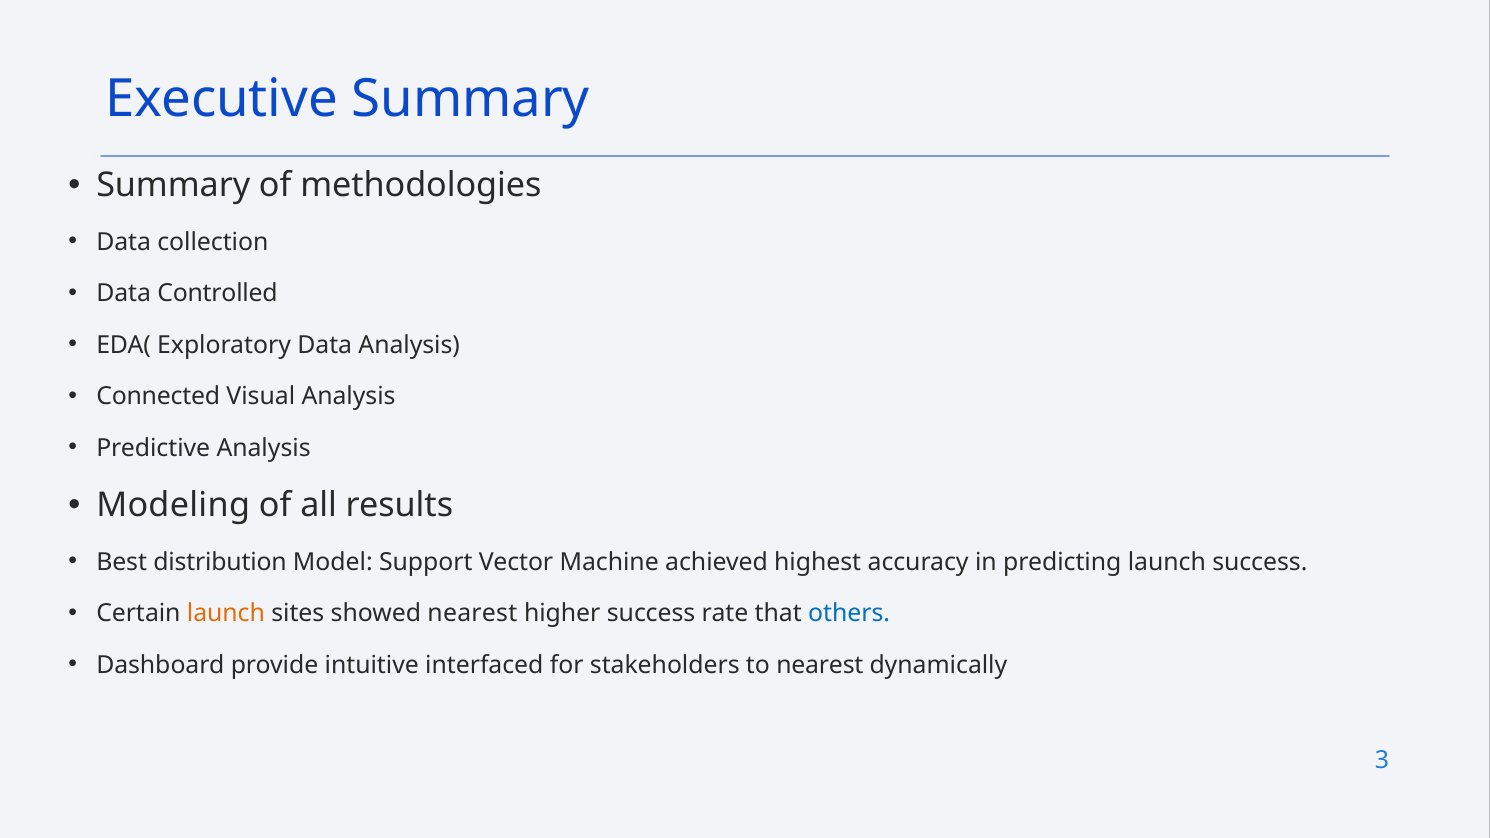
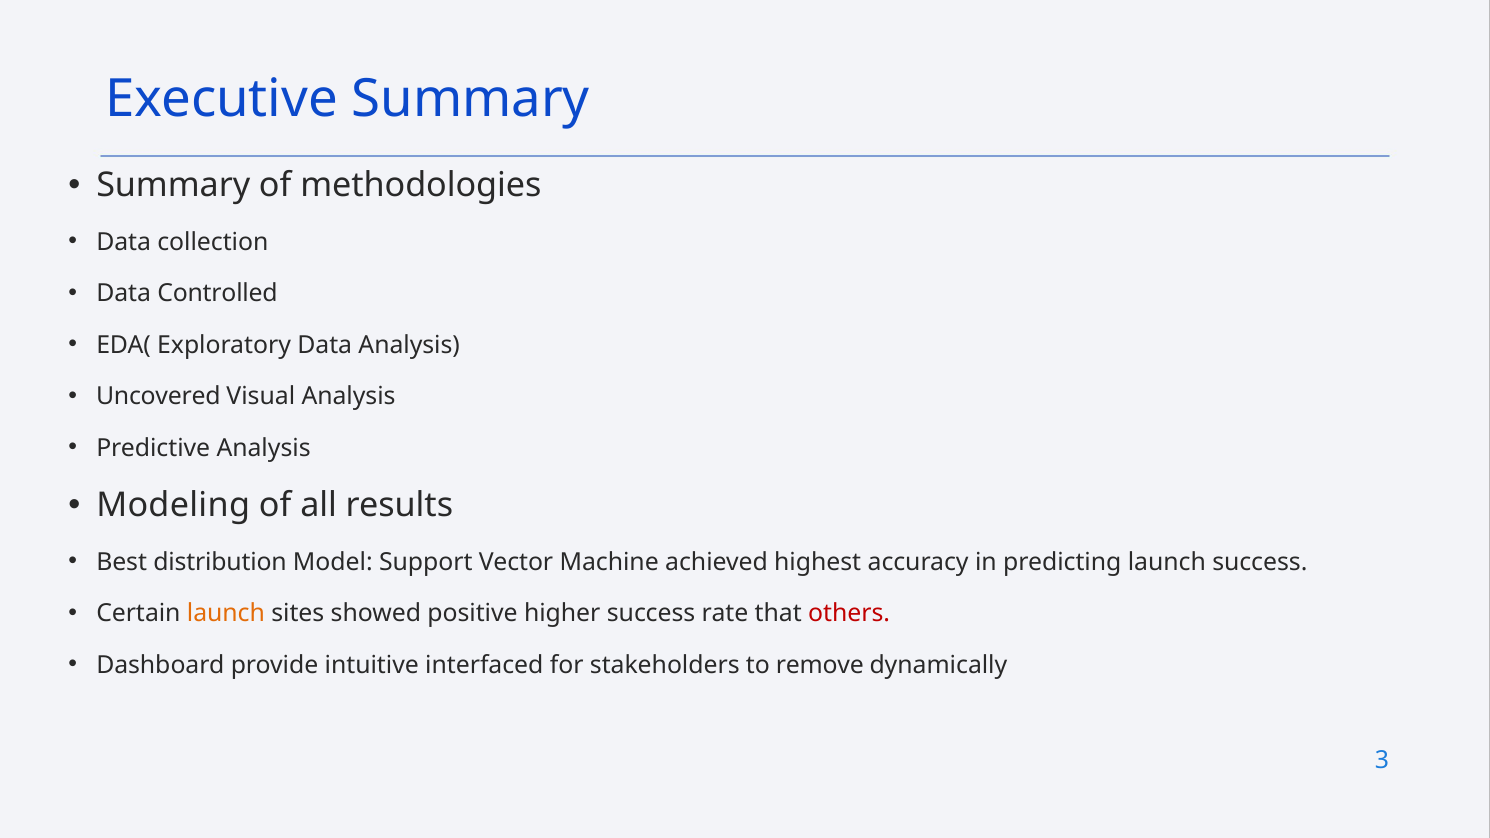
Connected: Connected -> Uncovered
showed nearest: nearest -> positive
others colour: blue -> red
to nearest: nearest -> remove
